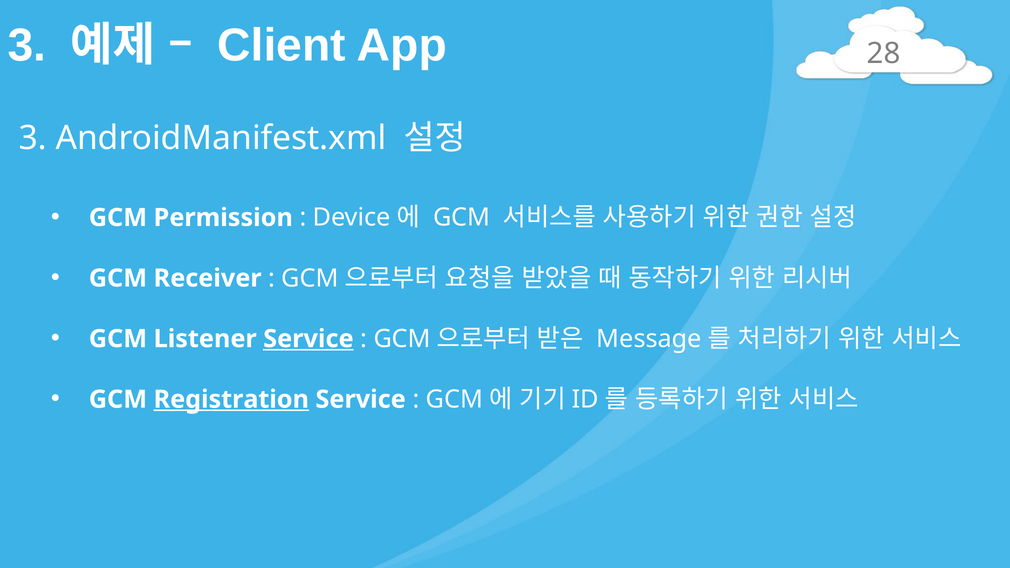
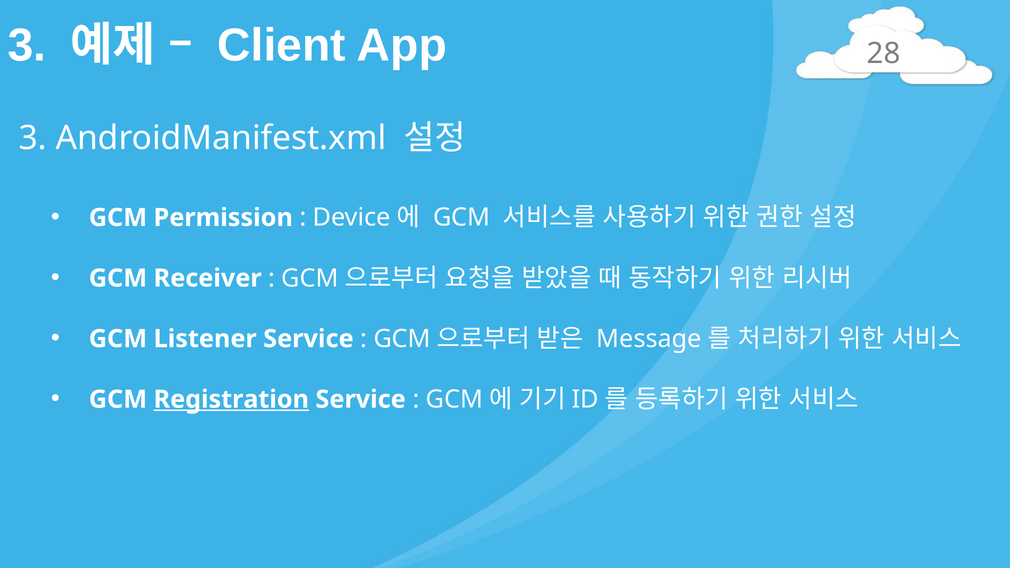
Service at (308, 339) underline: present -> none
